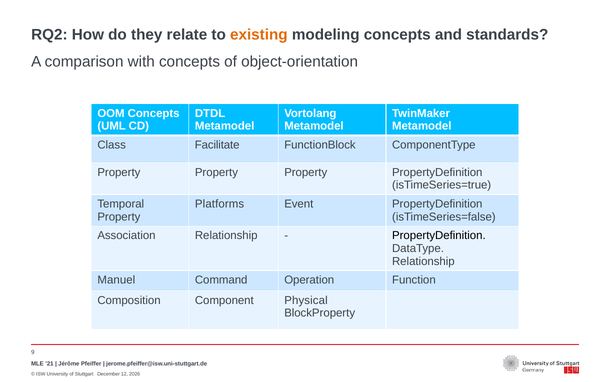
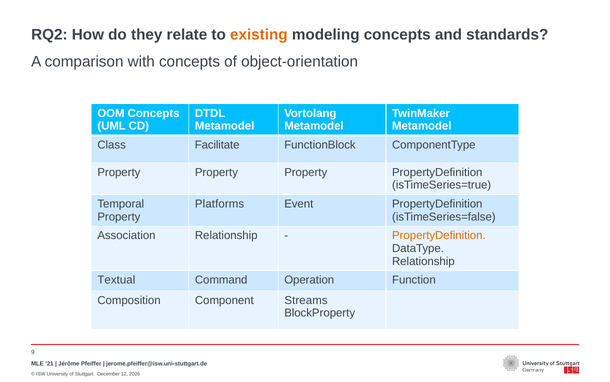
PropertyDefinition at (439, 235) colour: black -> orange
Manuel: Manuel -> Textual
Physical: Physical -> Streams
